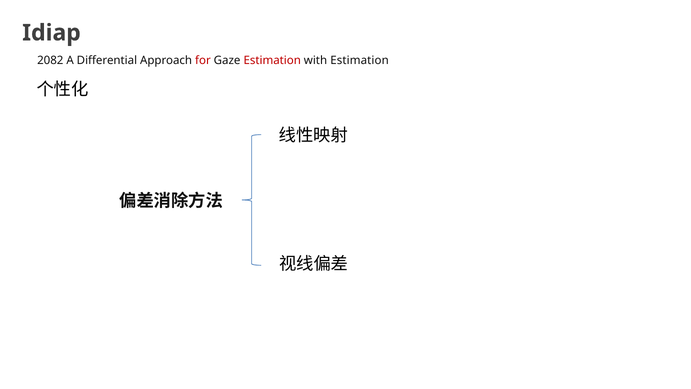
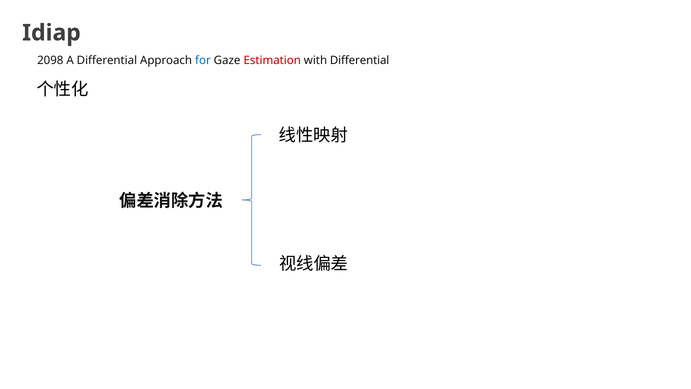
2082: 2082 -> 2098
for colour: red -> blue
with Estimation: Estimation -> Differential
